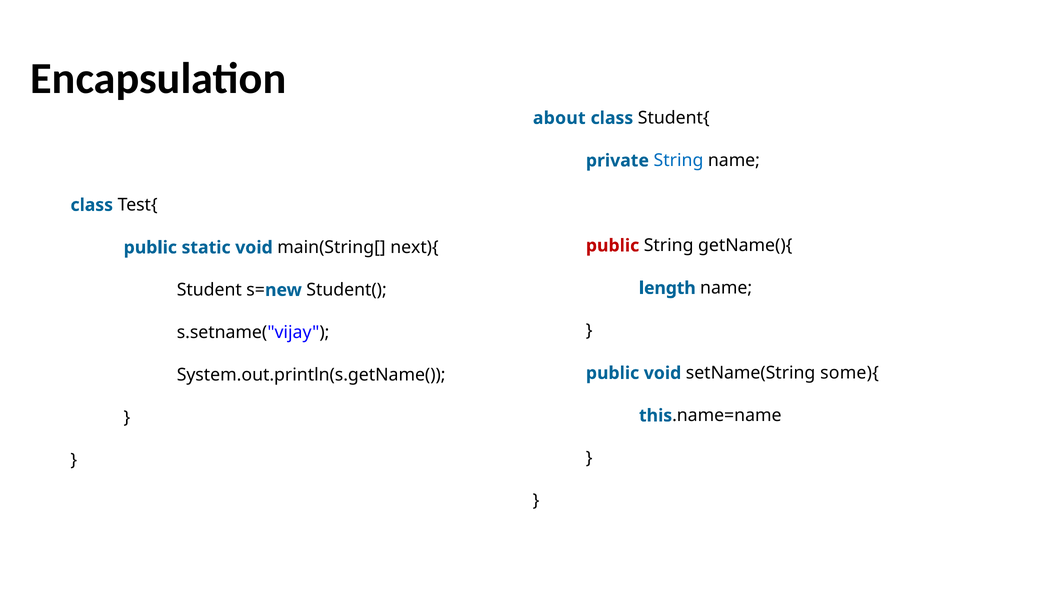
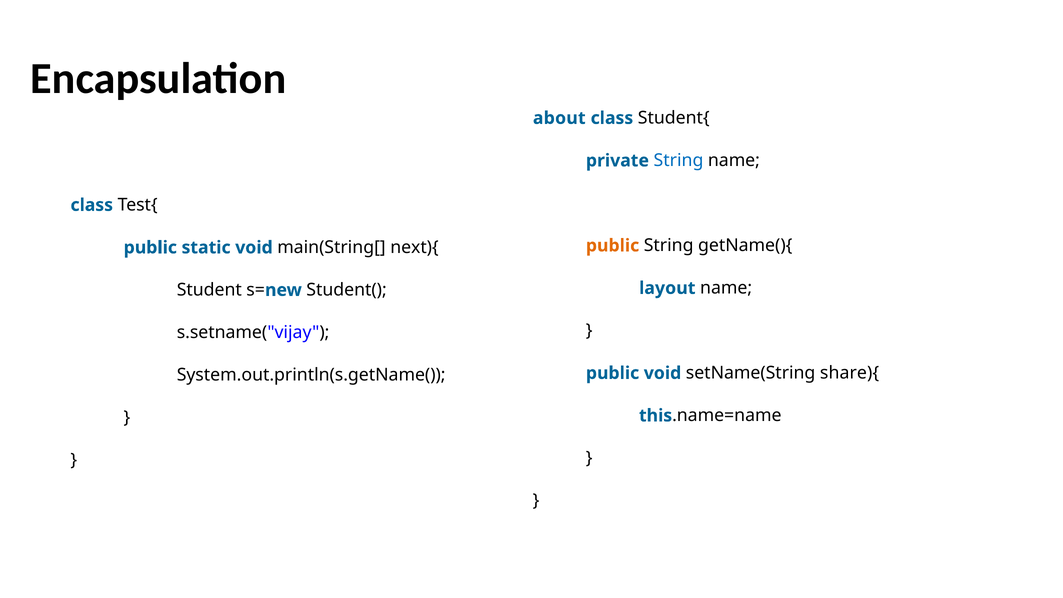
public at (613, 246) colour: red -> orange
length: length -> layout
some){: some){ -> share){
